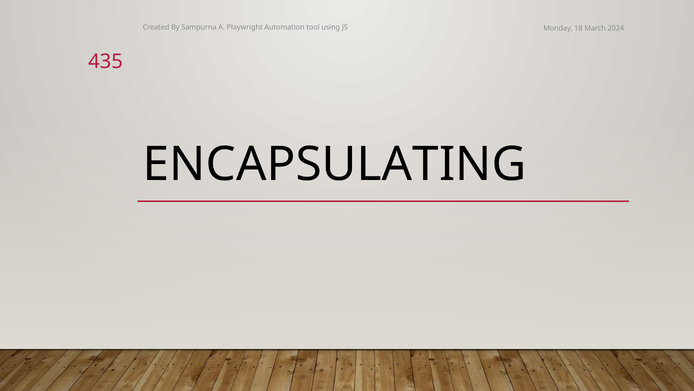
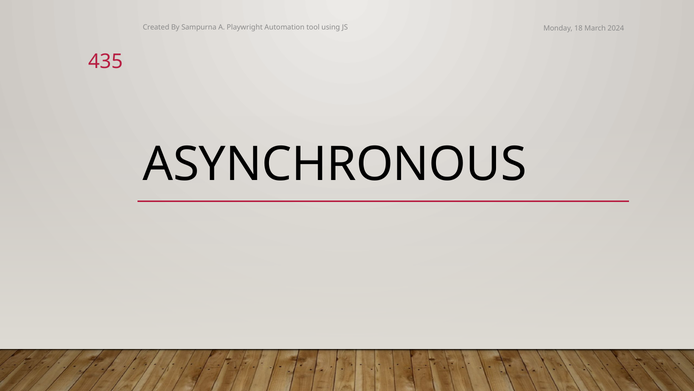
ENCAPSULATING: ENCAPSULATING -> ASYNCHRONOUS
